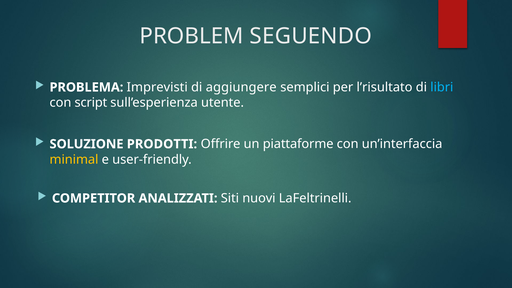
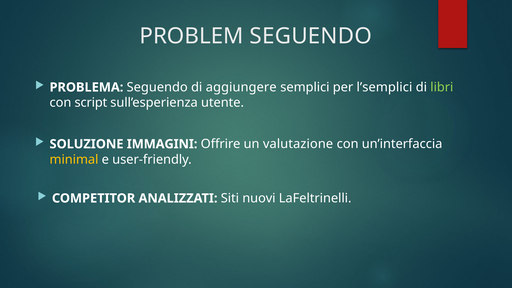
PROBLEMA Imprevisti: Imprevisti -> Seguendo
l’risultato: l’risultato -> l’semplici
libri colour: light blue -> light green
PRODOTTI: PRODOTTI -> IMMAGINI
piattaforme: piattaforme -> valutazione
